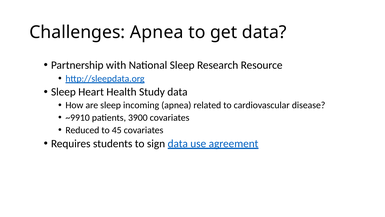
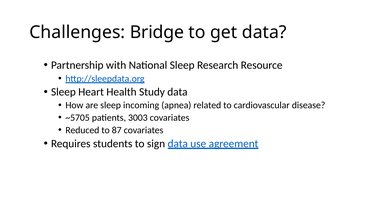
Challenges Apnea: Apnea -> Bridge
~9910: ~9910 -> ~5705
3900: 3900 -> 3003
45: 45 -> 87
